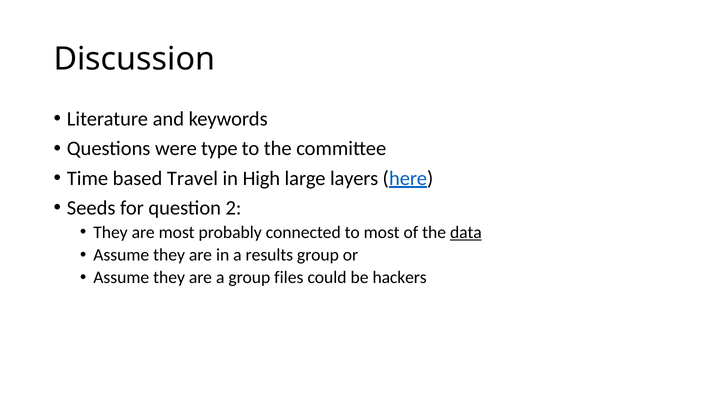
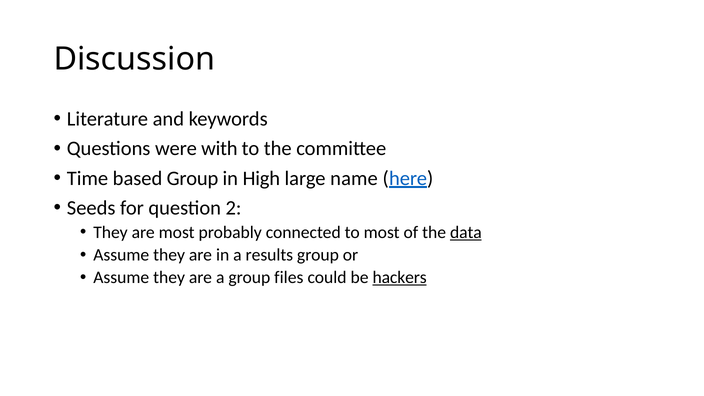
type: type -> with
based Travel: Travel -> Group
layers: layers -> name
hackers underline: none -> present
